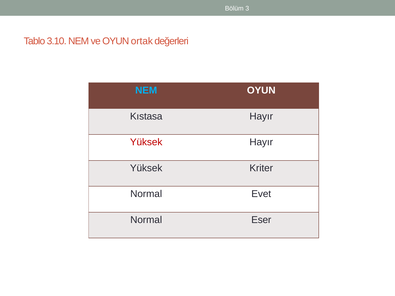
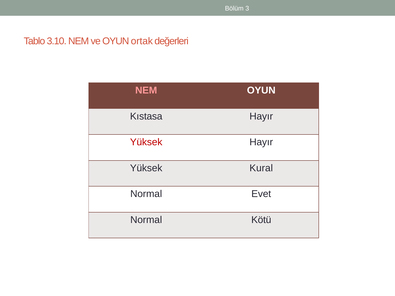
NEM at (146, 90) colour: light blue -> pink
Kriter: Kriter -> Kural
Eser: Eser -> Kötü
